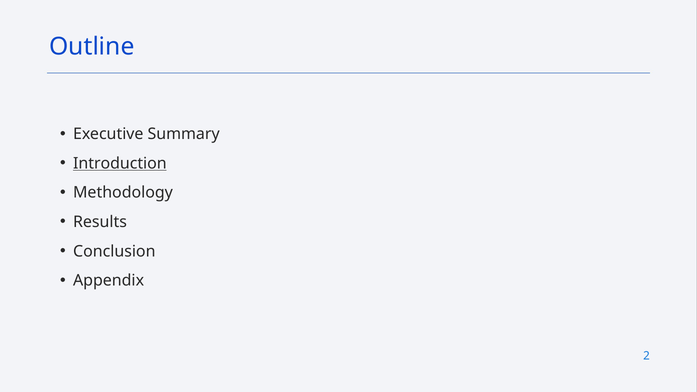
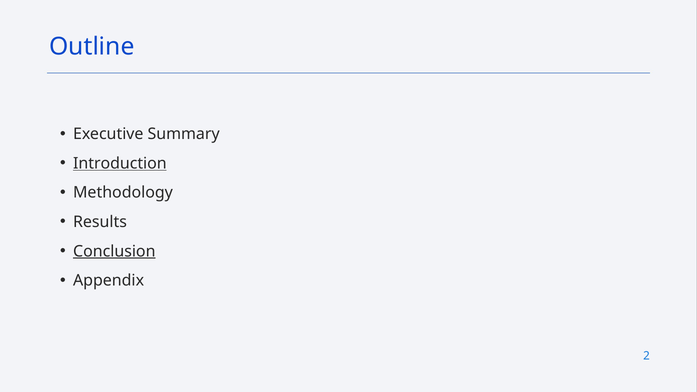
Conclusion underline: none -> present
